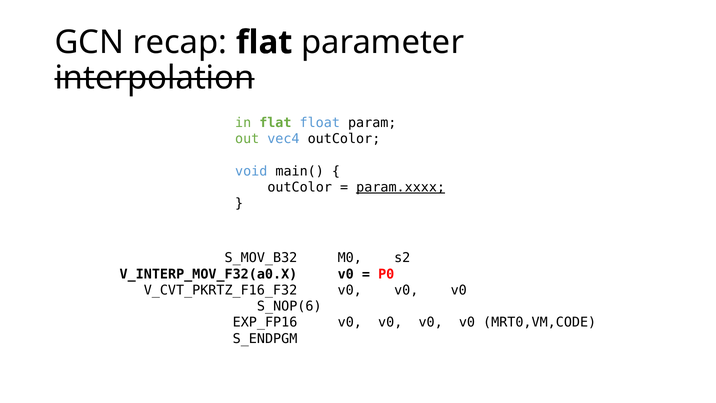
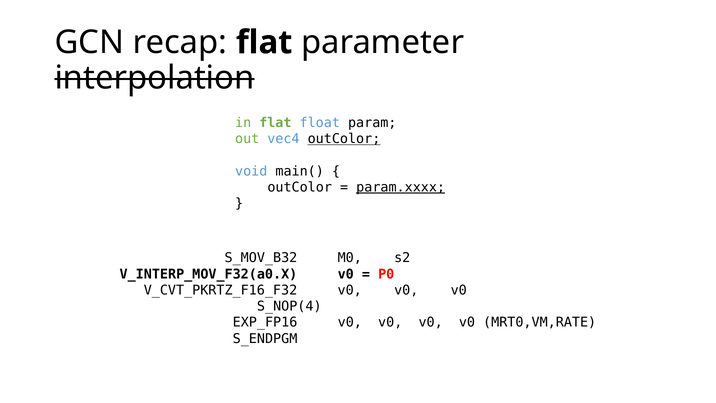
outColor at (344, 139) underline: none -> present
S_NOP(6: S_NOP(6 -> S_NOP(4
MRT0,VM,CODE: MRT0,VM,CODE -> MRT0,VM,RATE
